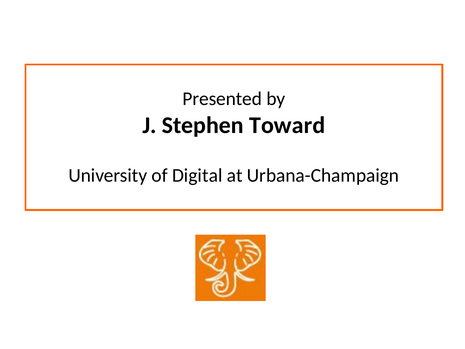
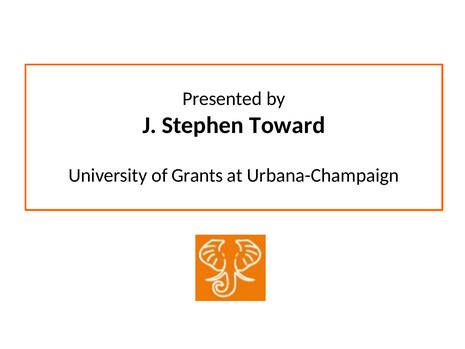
Digital: Digital -> Grants
